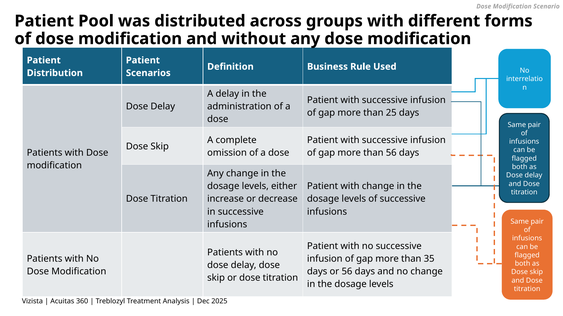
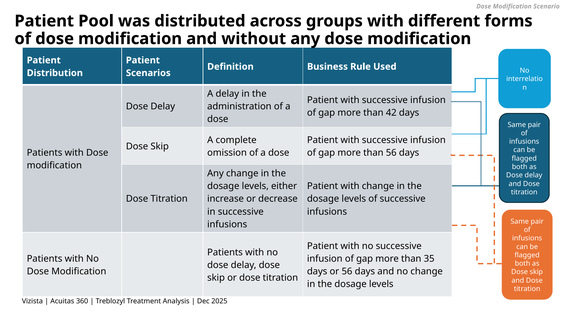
25: 25 -> 42
